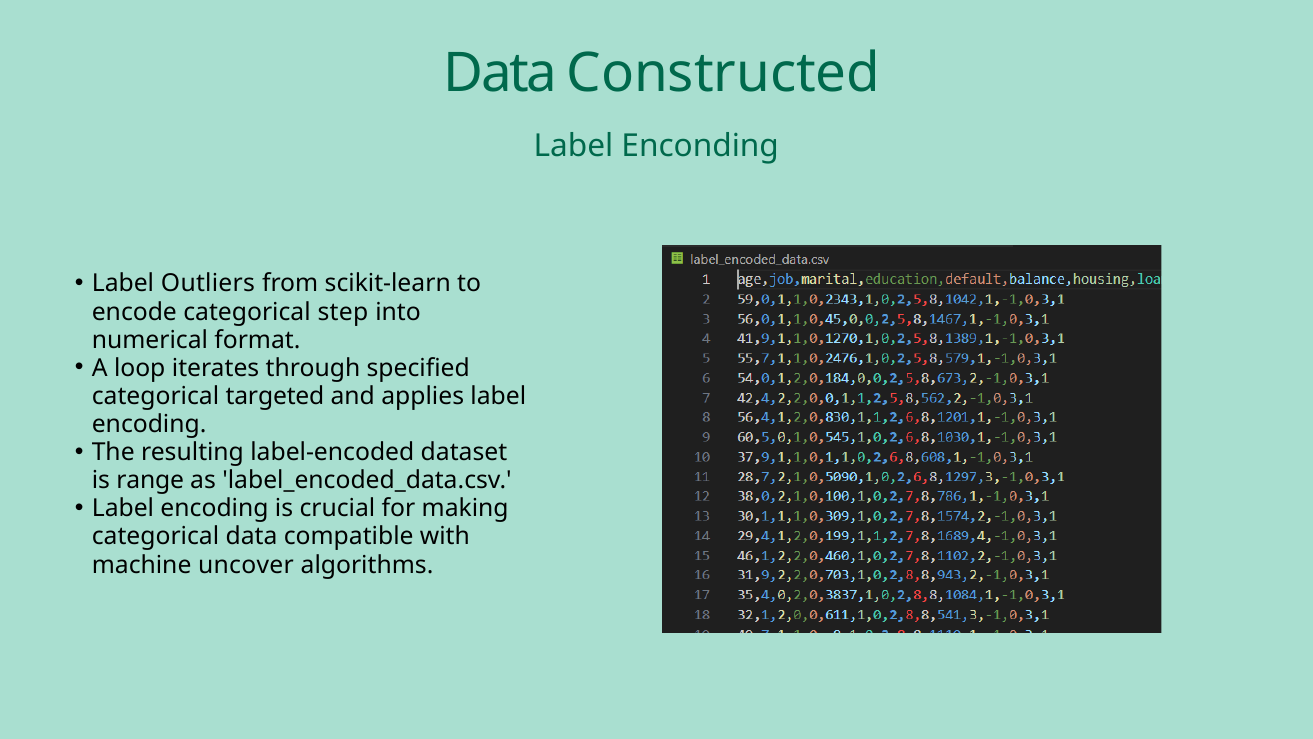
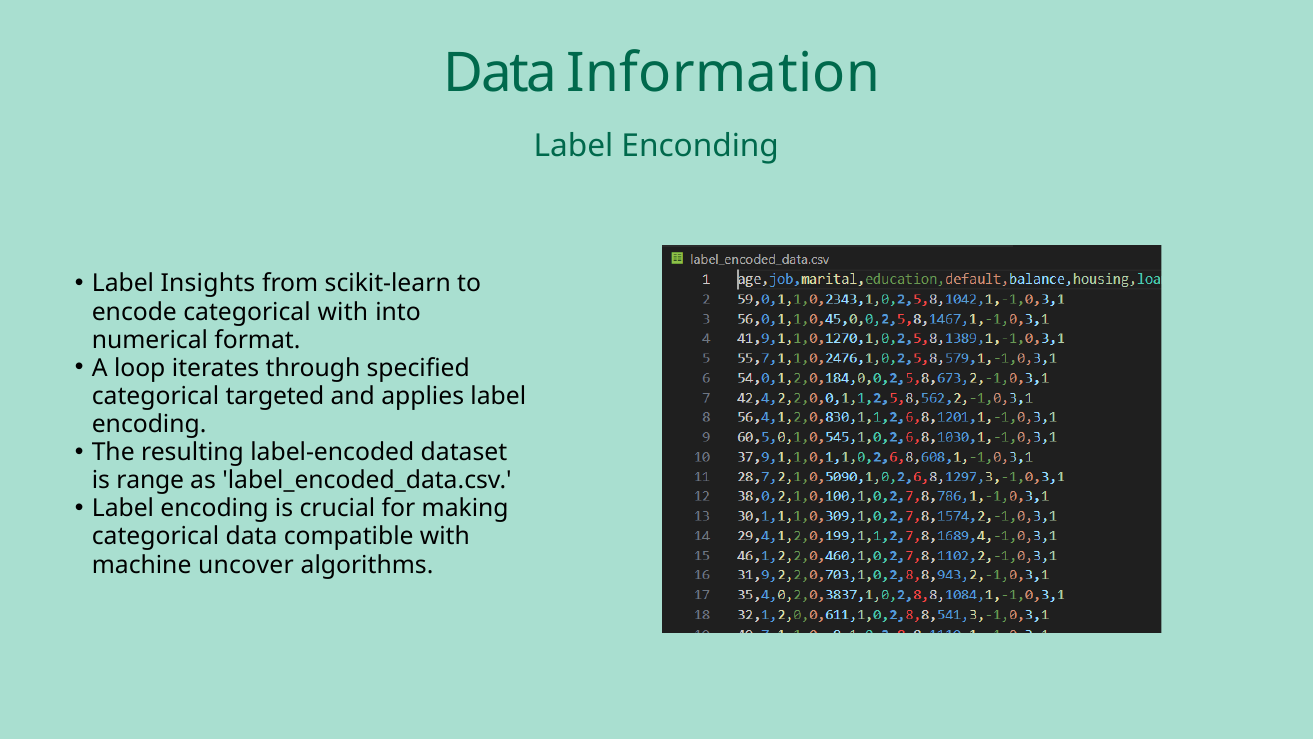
Constructed: Constructed -> Information
Outliers: Outliers -> Insights
categorical step: step -> with
